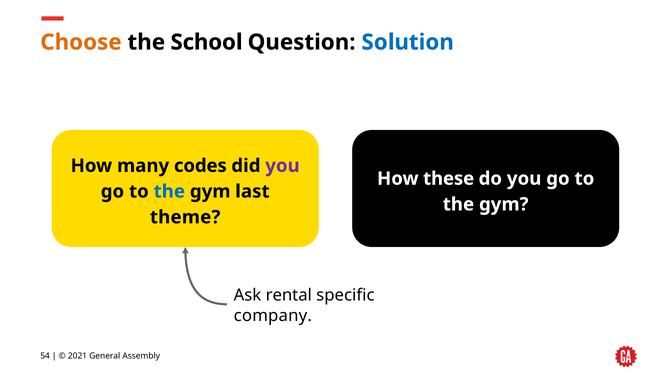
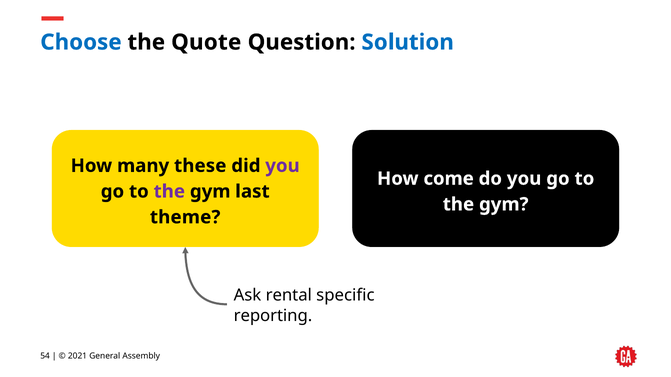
Choose colour: orange -> blue
School: School -> Quote
codes: codes -> these
these: these -> come
the at (169, 192) colour: blue -> purple
company: company -> reporting
